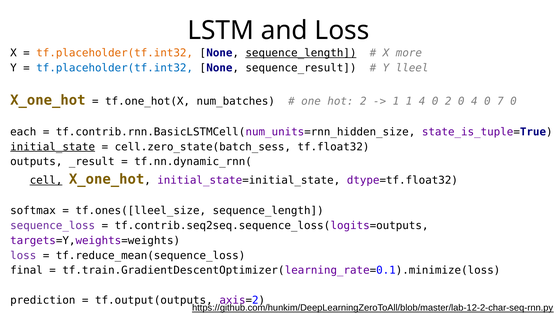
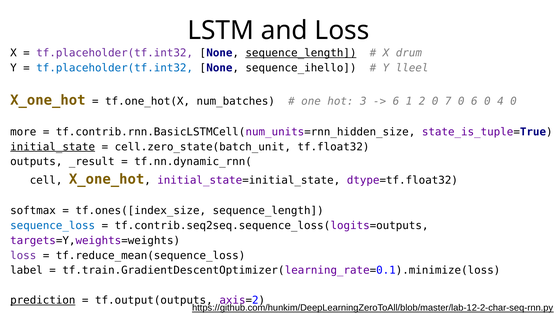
tf.placeholder(tf.int32 at (115, 53) colour: orange -> purple
more: more -> drum
sequence_result: sequence_result -> sequence_ihello
hot 2: 2 -> 3
1 at (396, 102): 1 -> 6
1 4: 4 -> 2
0 2: 2 -> 7
0 4: 4 -> 6
7: 7 -> 4
each: each -> more
cell.zero_state(batch_sess: cell.zero_state(batch_sess -> cell.zero_state(batch_unit
cell underline: present -> none
tf.ones([lleel_size: tf.ones([lleel_size -> tf.ones([index_size
sequence_loss colour: purple -> blue
final: final -> label
prediction underline: none -> present
